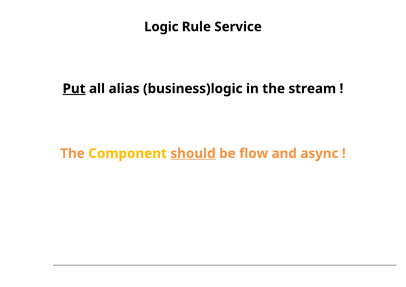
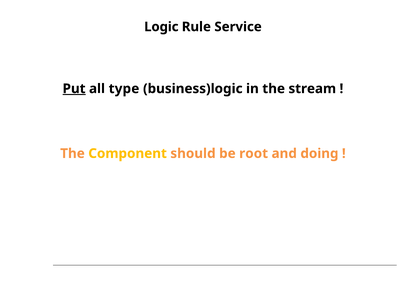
alias: alias -> type
should underline: present -> none
flow: flow -> root
async: async -> doing
